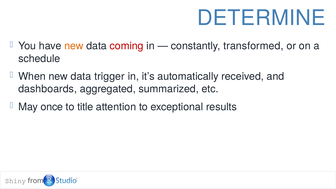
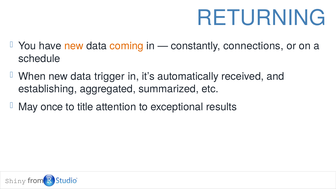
DETERMINE: DETERMINE -> RETURNING
coming colour: red -> orange
transformed: transformed -> connections
dashboards: dashboards -> establishing
